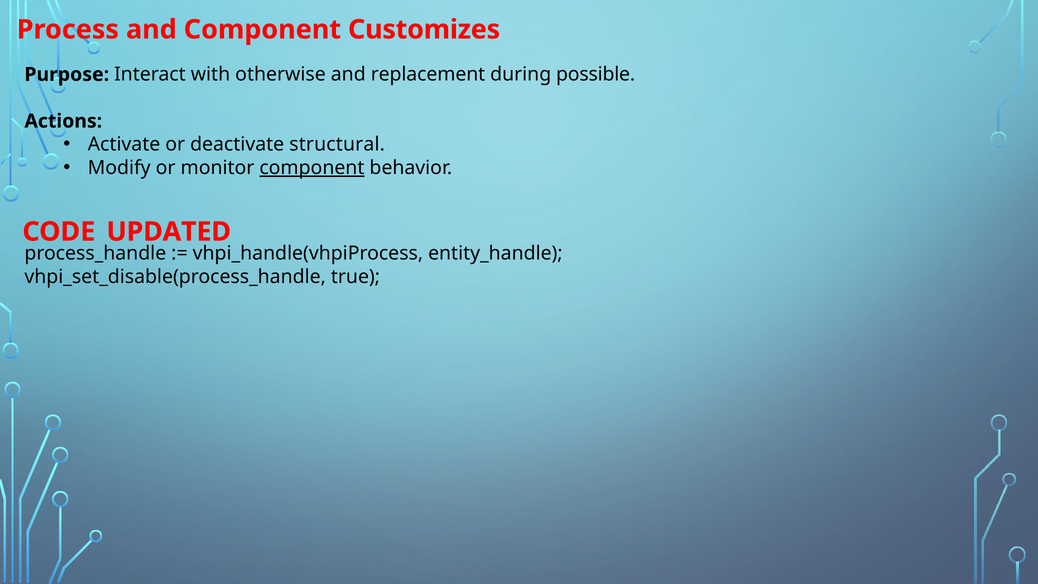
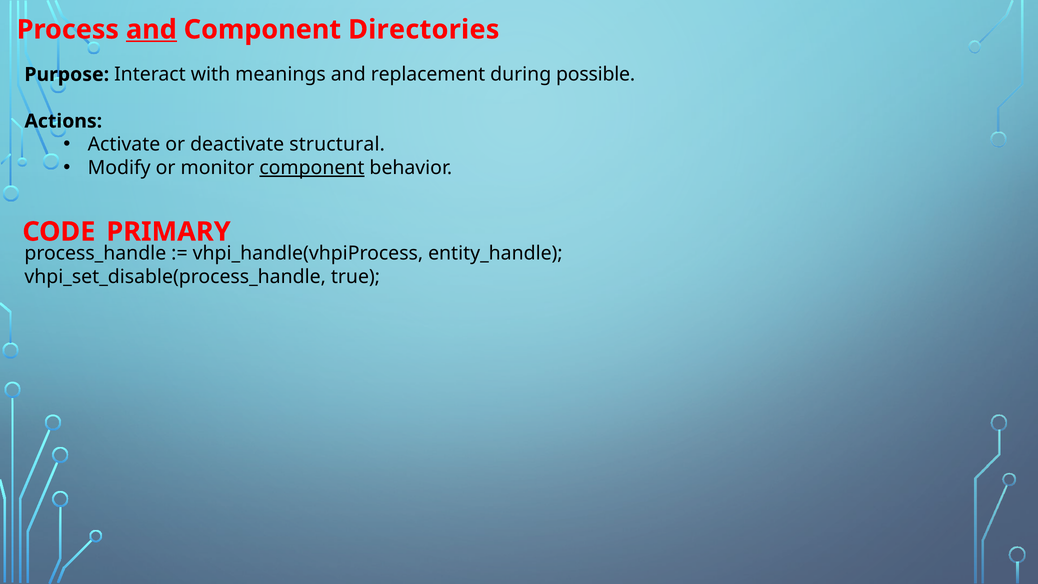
and at (151, 30) underline: none -> present
Customizes: Customizes -> Directories
otherwise: otherwise -> meanings
UPDATED: UPDATED -> PRIMARY
